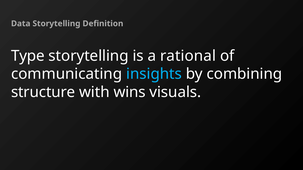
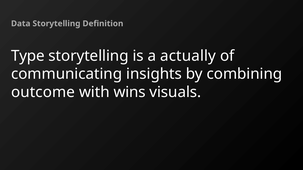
rational: rational -> actually
insights colour: light blue -> white
structure: structure -> outcome
